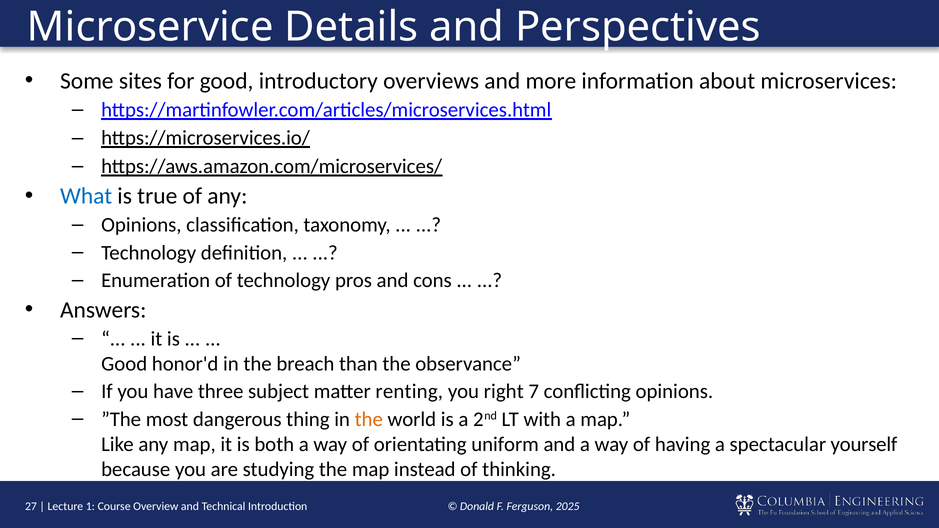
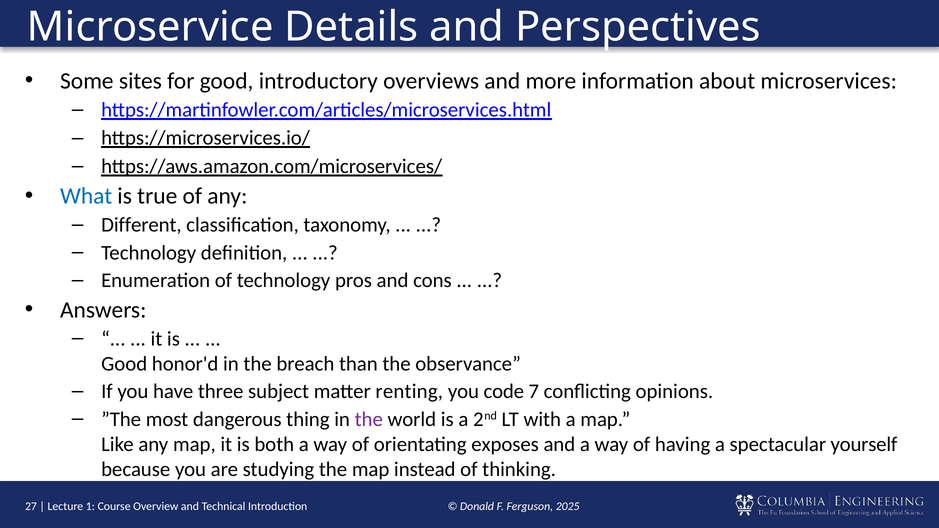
Opinions at (141, 225): Opinions -> Different
right: right -> code
the at (369, 419) colour: orange -> purple
uniform: uniform -> exposes
